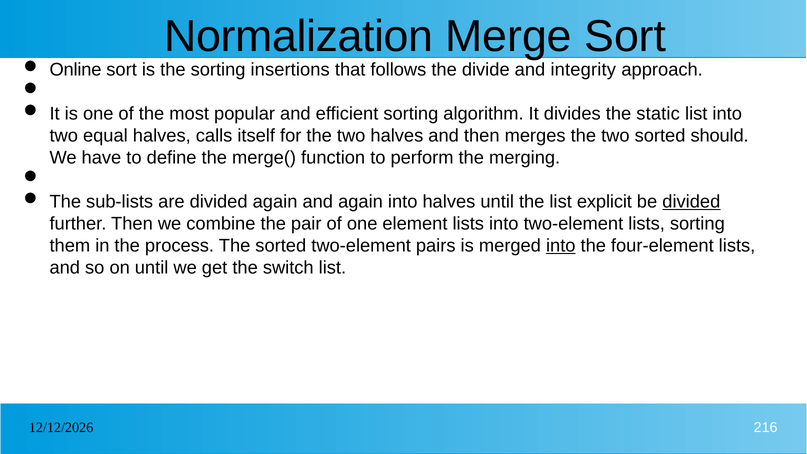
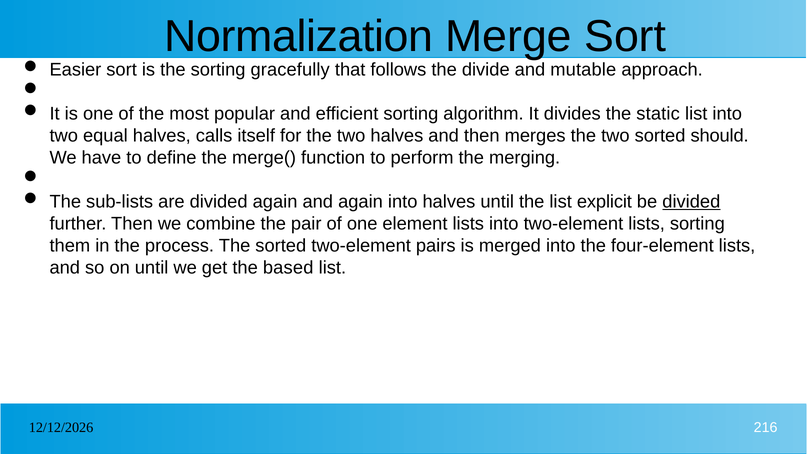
Online: Online -> Easier
insertions: insertions -> gracefully
integrity: integrity -> mutable
into at (561, 246) underline: present -> none
switch: switch -> based
